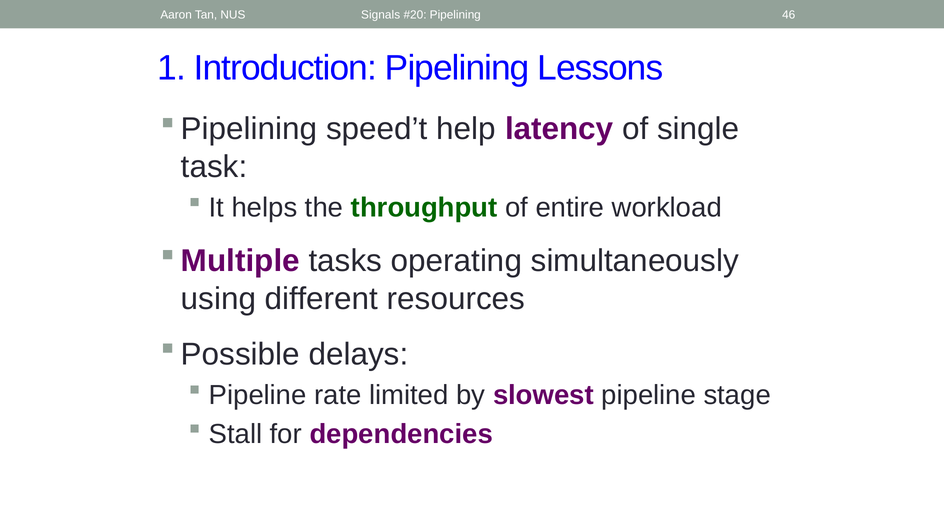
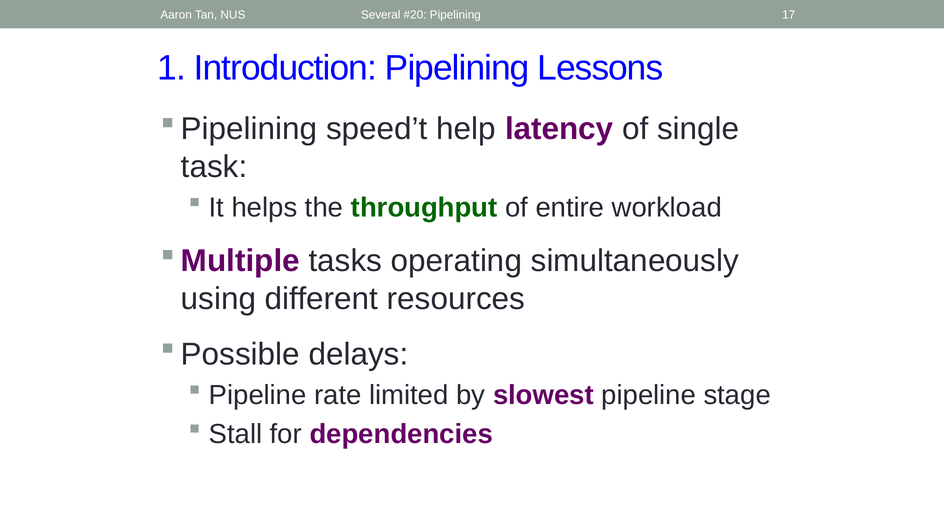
Signals: Signals -> Several
46: 46 -> 17
